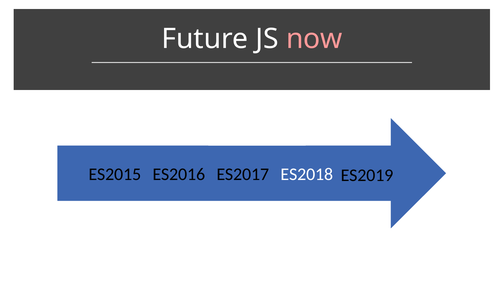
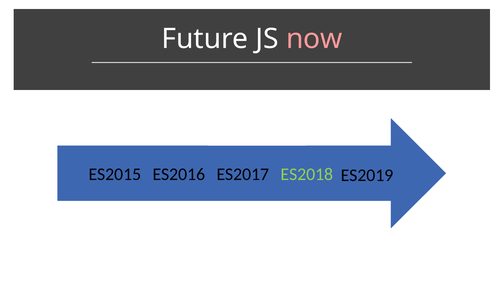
ES2018 colour: white -> light green
